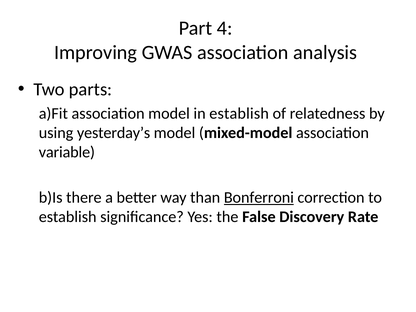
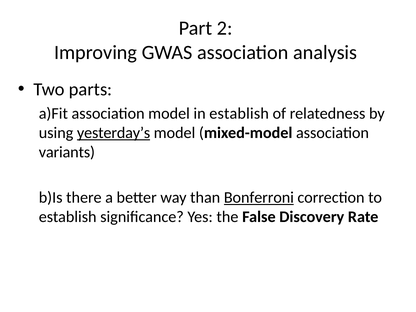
4: 4 -> 2
yesterday’s underline: none -> present
variable: variable -> variants
